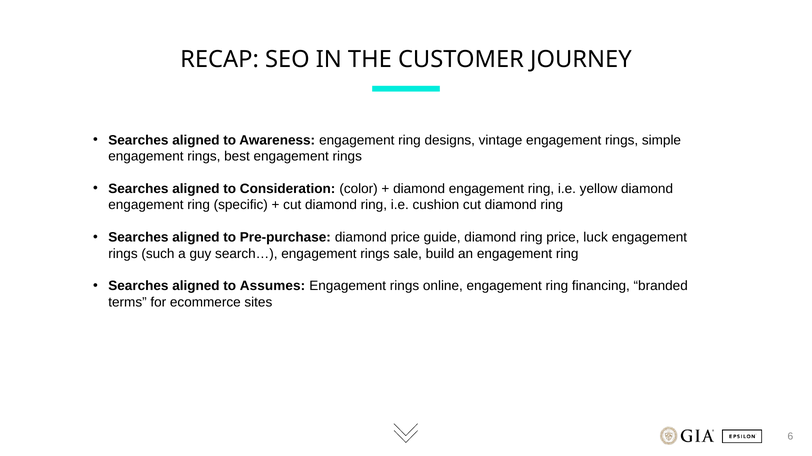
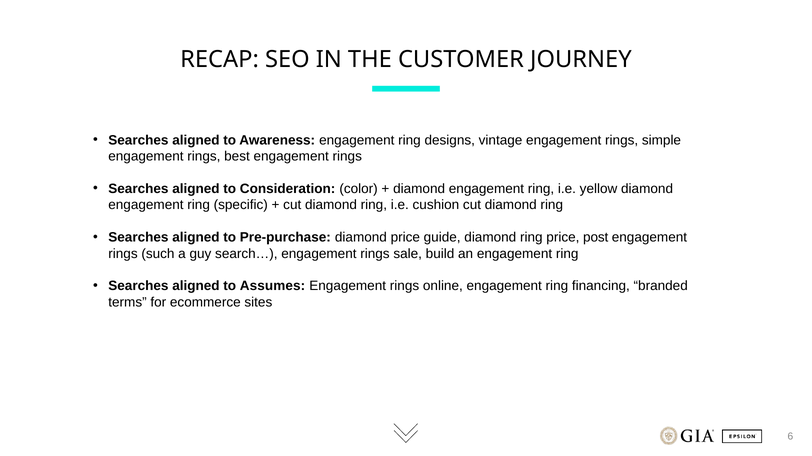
luck: luck -> post
